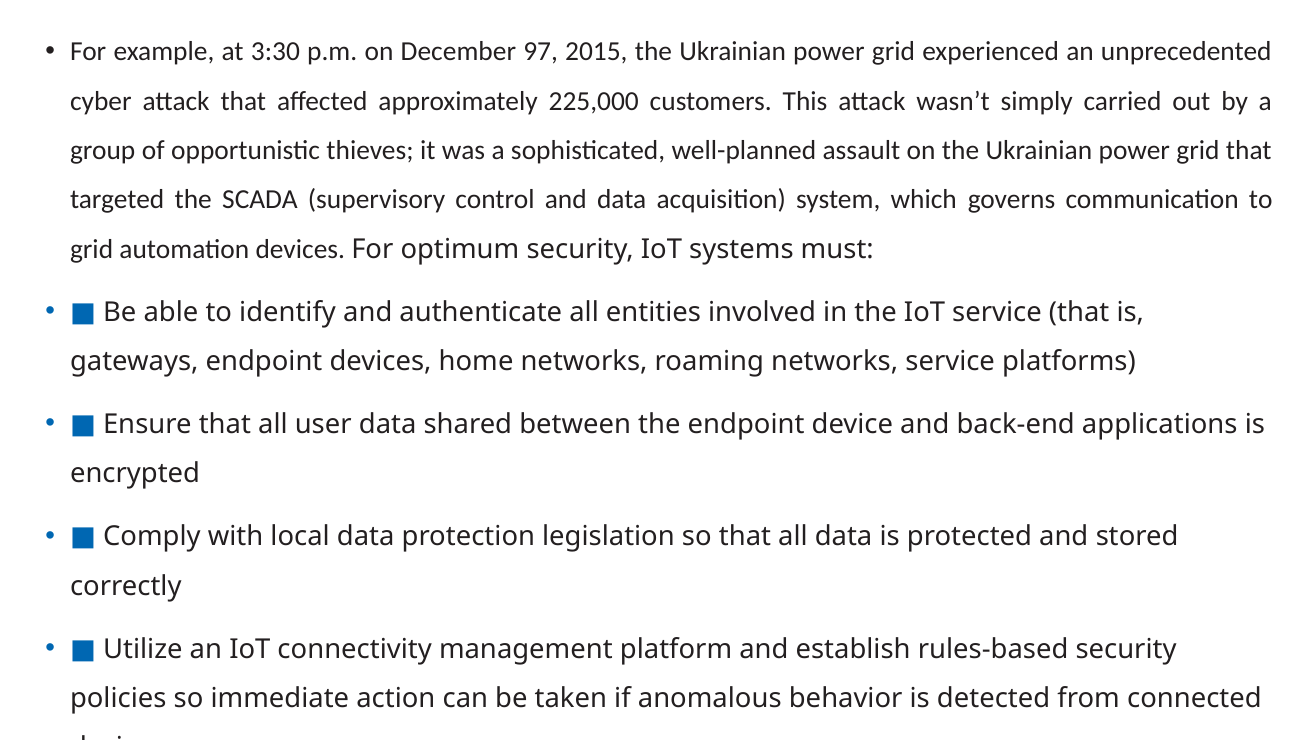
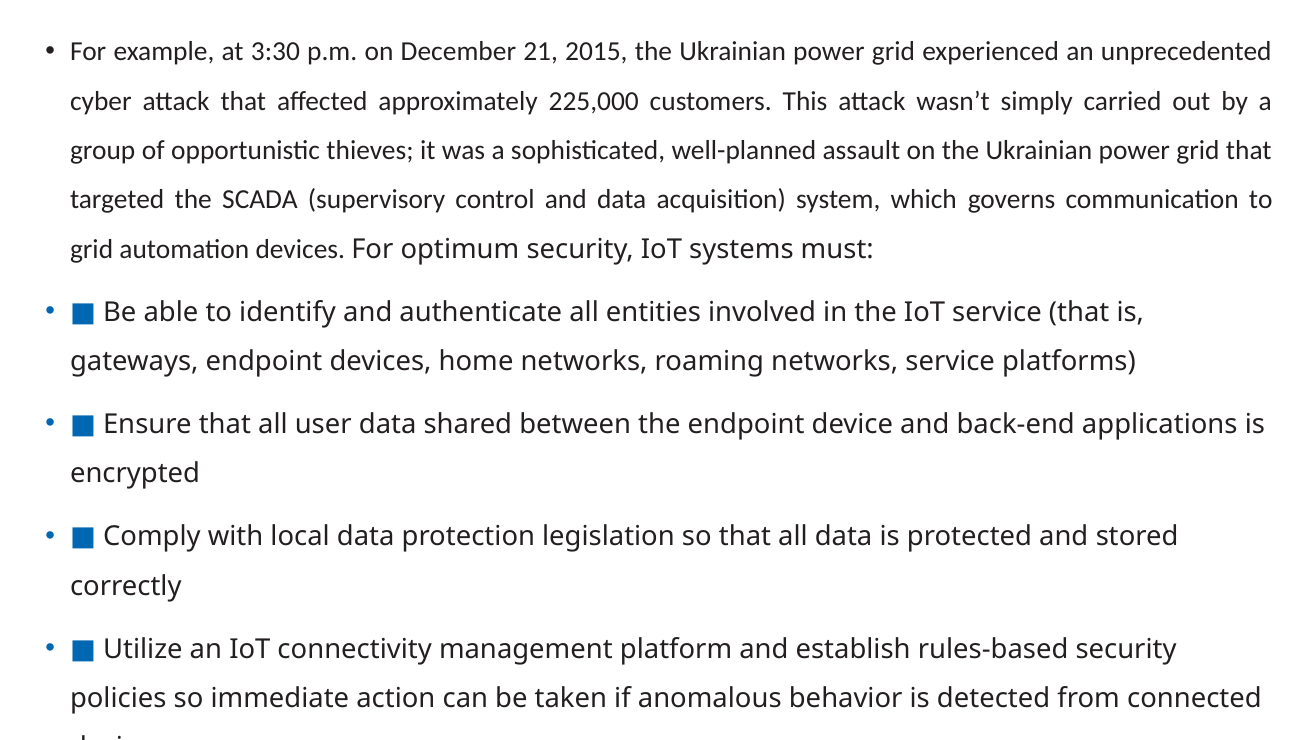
97: 97 -> 21
